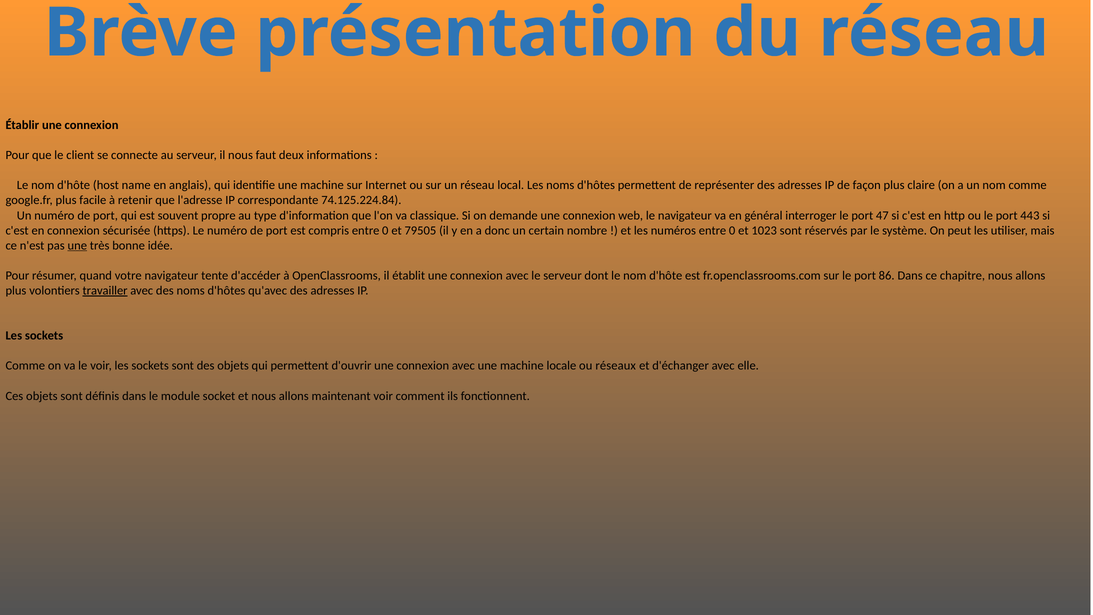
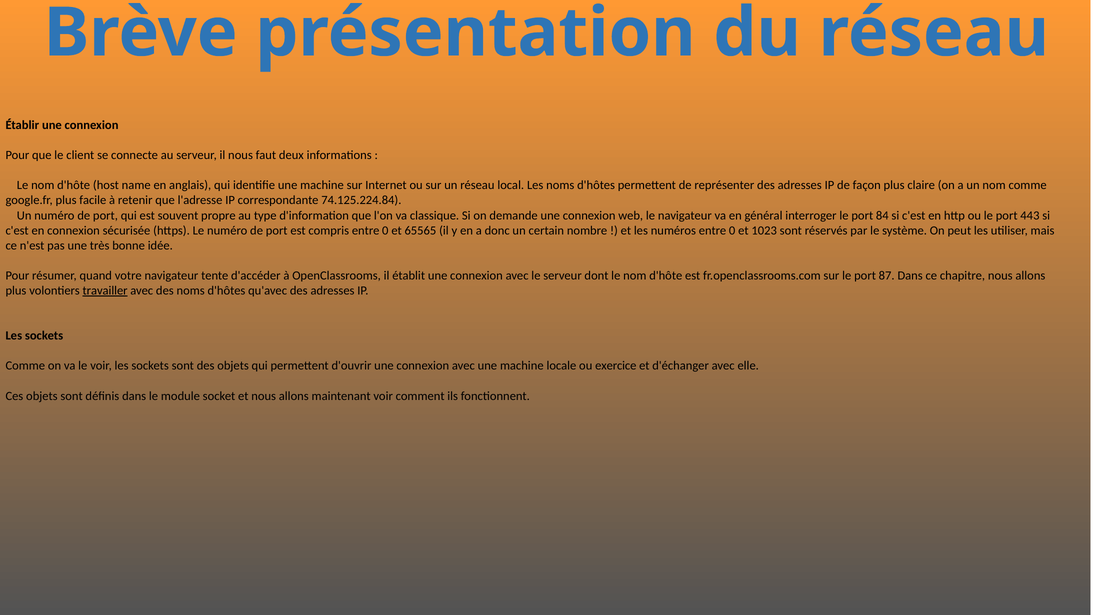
47: 47 -> 84
79505: 79505 -> 65565
une at (77, 245) underline: present -> none
86: 86 -> 87
réseaux: réseaux -> exercice
